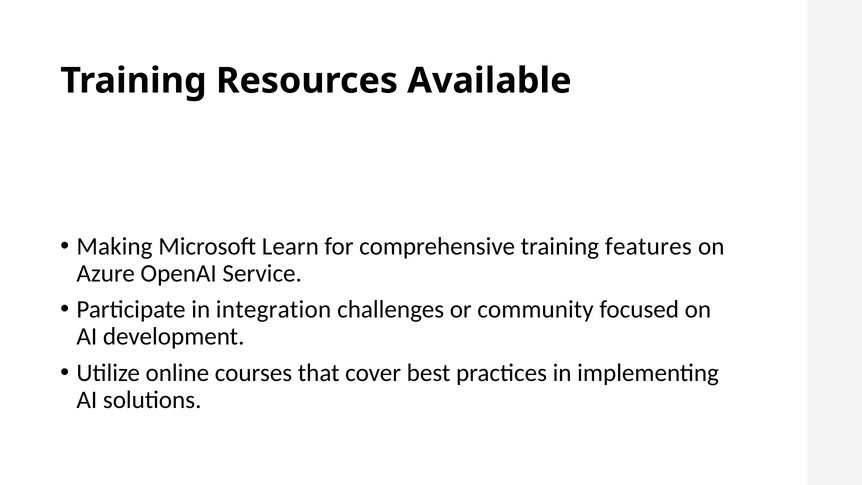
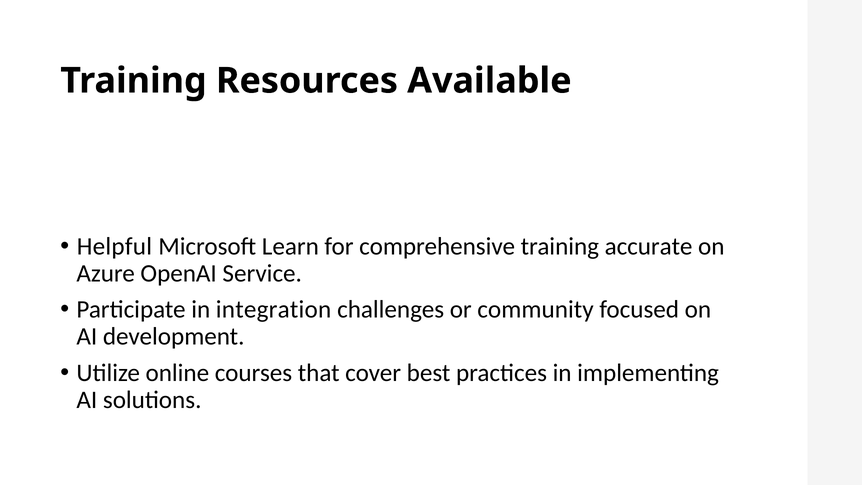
Making: Making -> Helpful
features: features -> accurate
